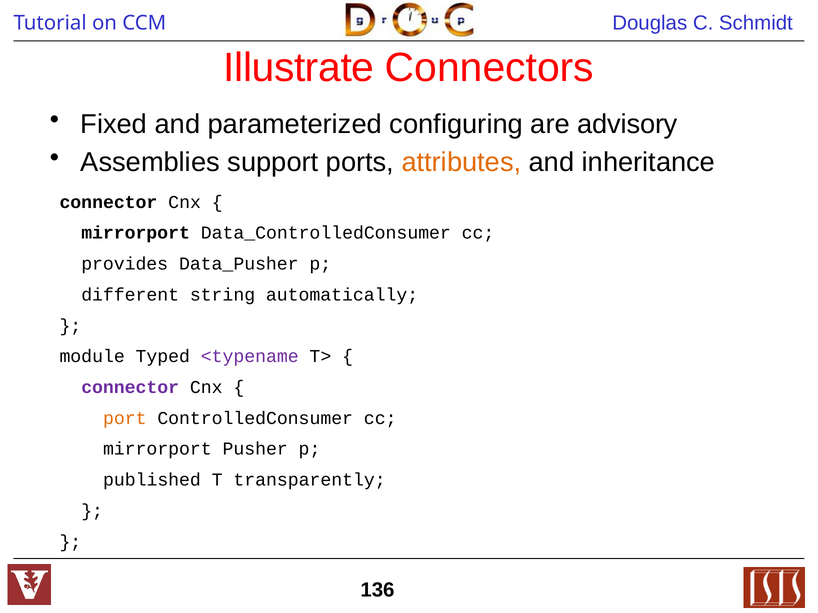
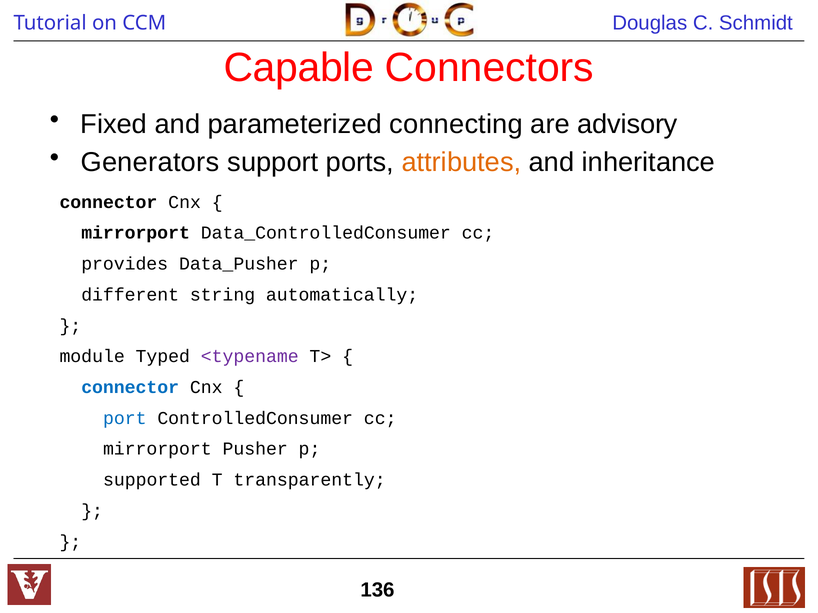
Illustrate: Illustrate -> Capable
configuring: configuring -> connecting
Assemblies: Assemblies -> Generators
connector at (130, 388) colour: purple -> blue
port colour: orange -> blue
published: published -> supported
